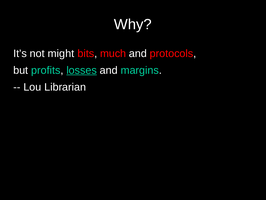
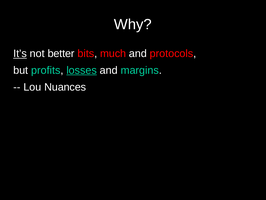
It’s underline: none -> present
might: might -> better
Librarian: Librarian -> Nuances
